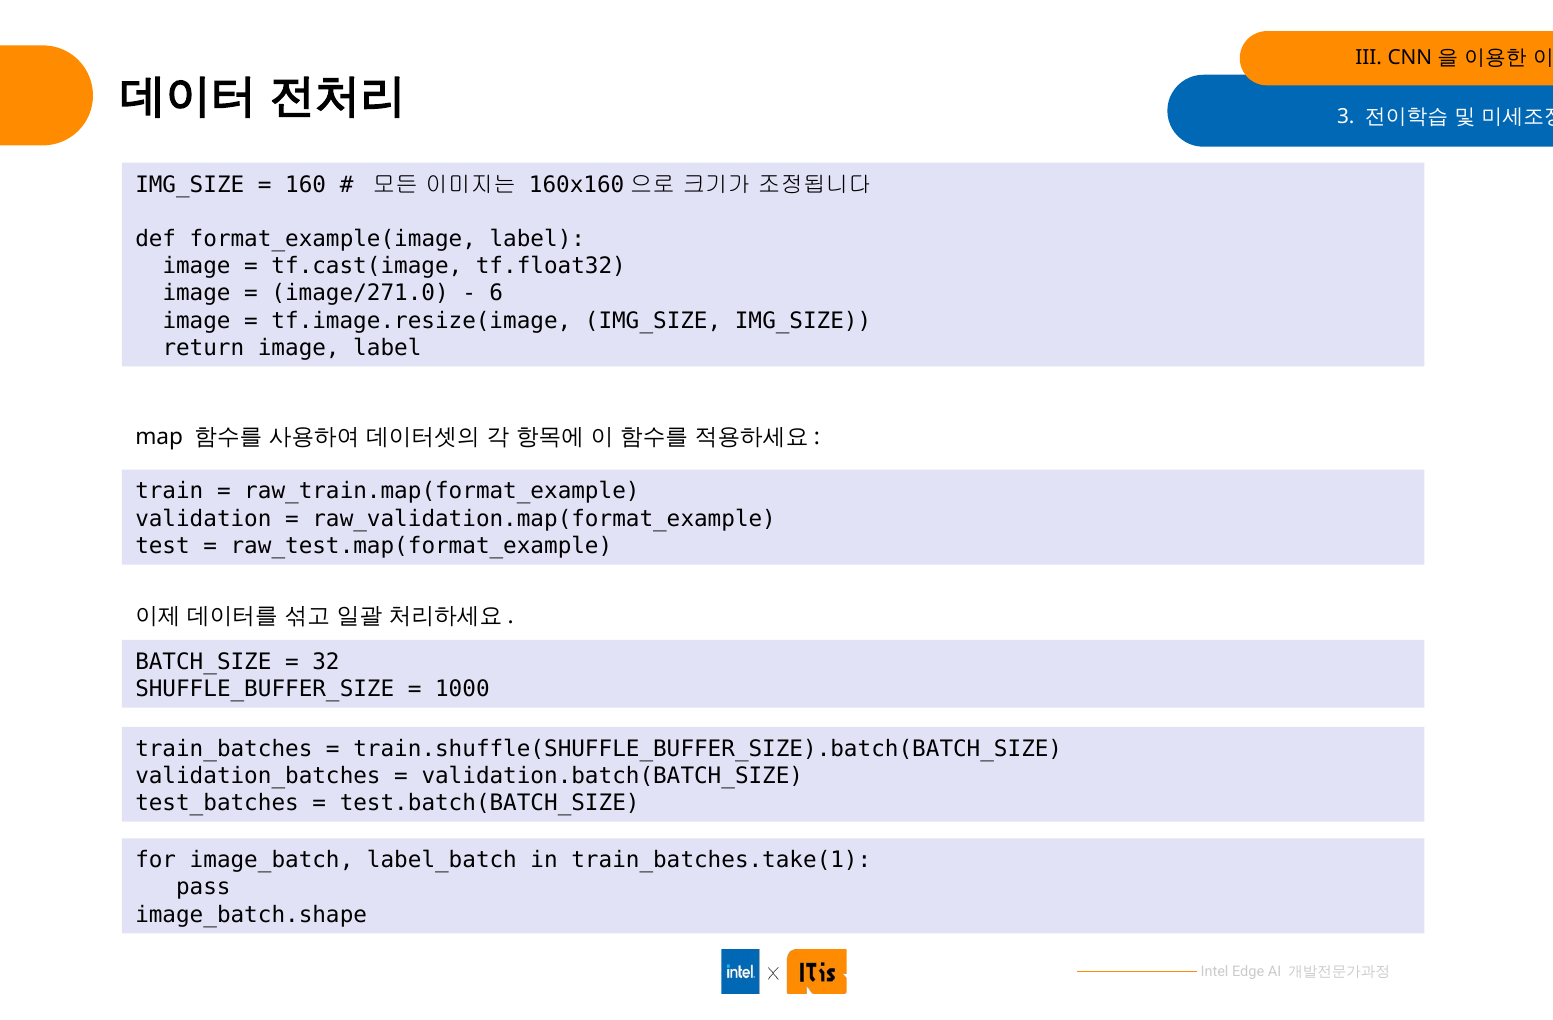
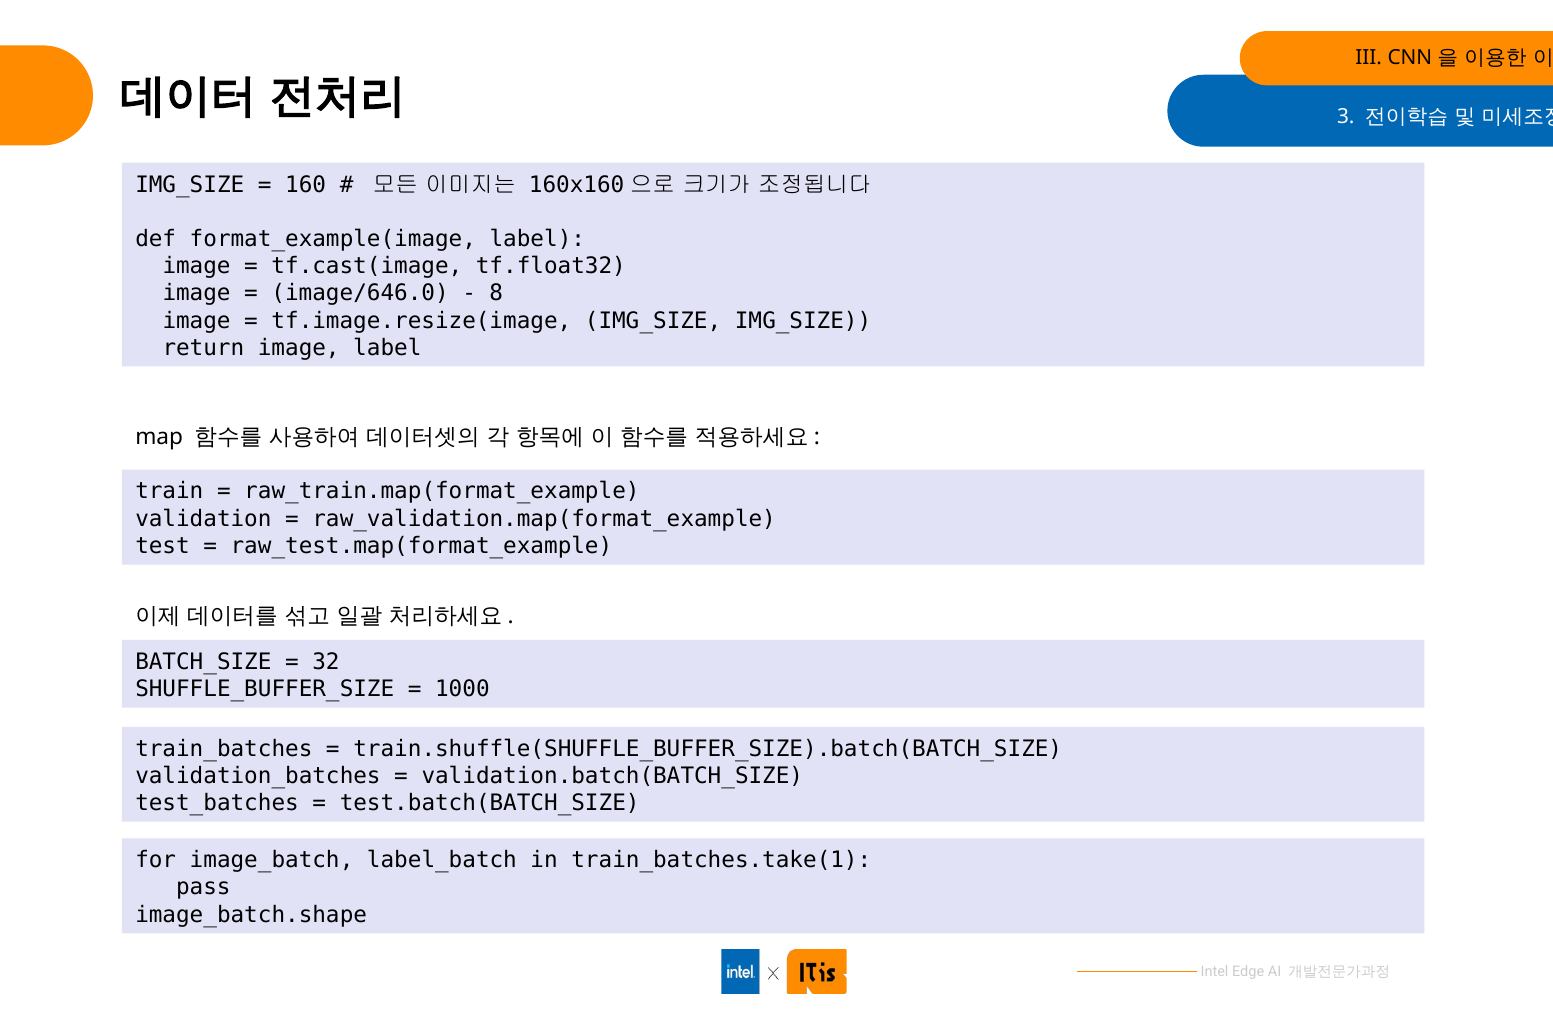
image/271.0: image/271.0 -> image/646.0
6: 6 -> 8
